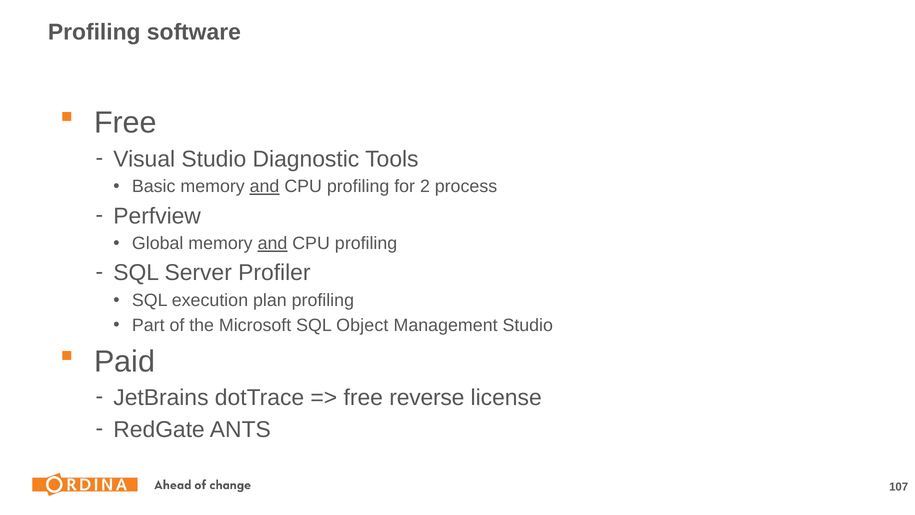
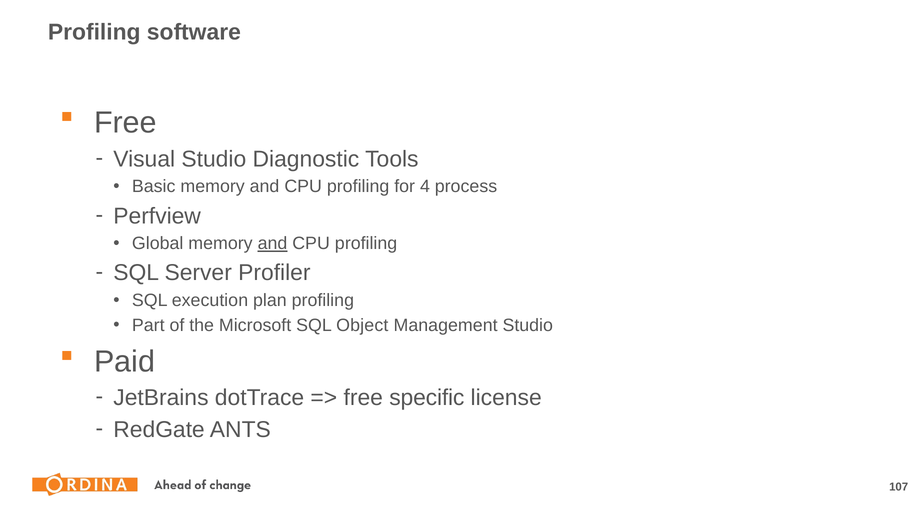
and at (265, 186) underline: present -> none
2: 2 -> 4
reverse: reverse -> specific
